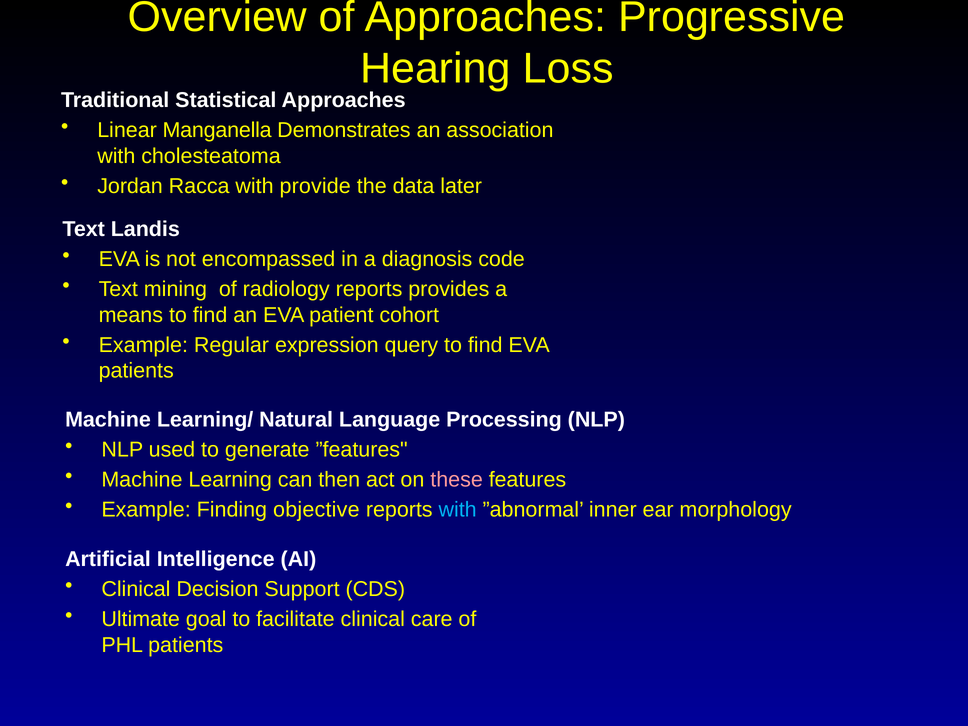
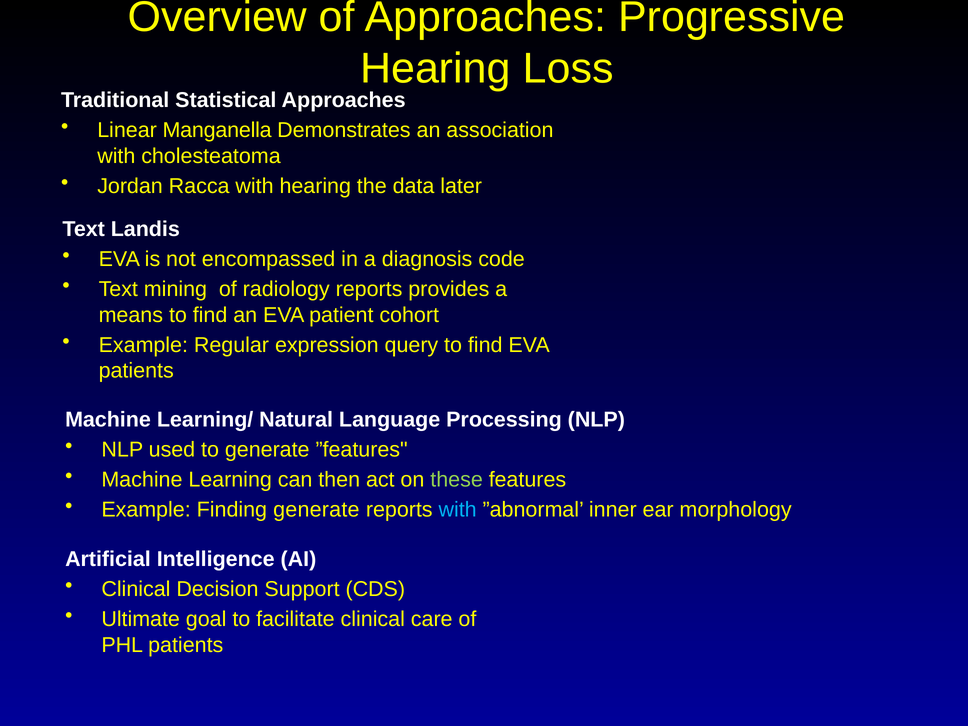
with provide: provide -> hearing
these colour: pink -> light green
Finding objective: objective -> generate
